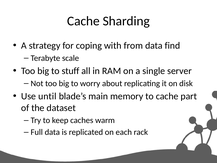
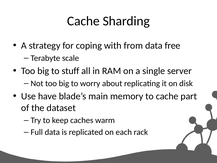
find: find -> free
until: until -> have
